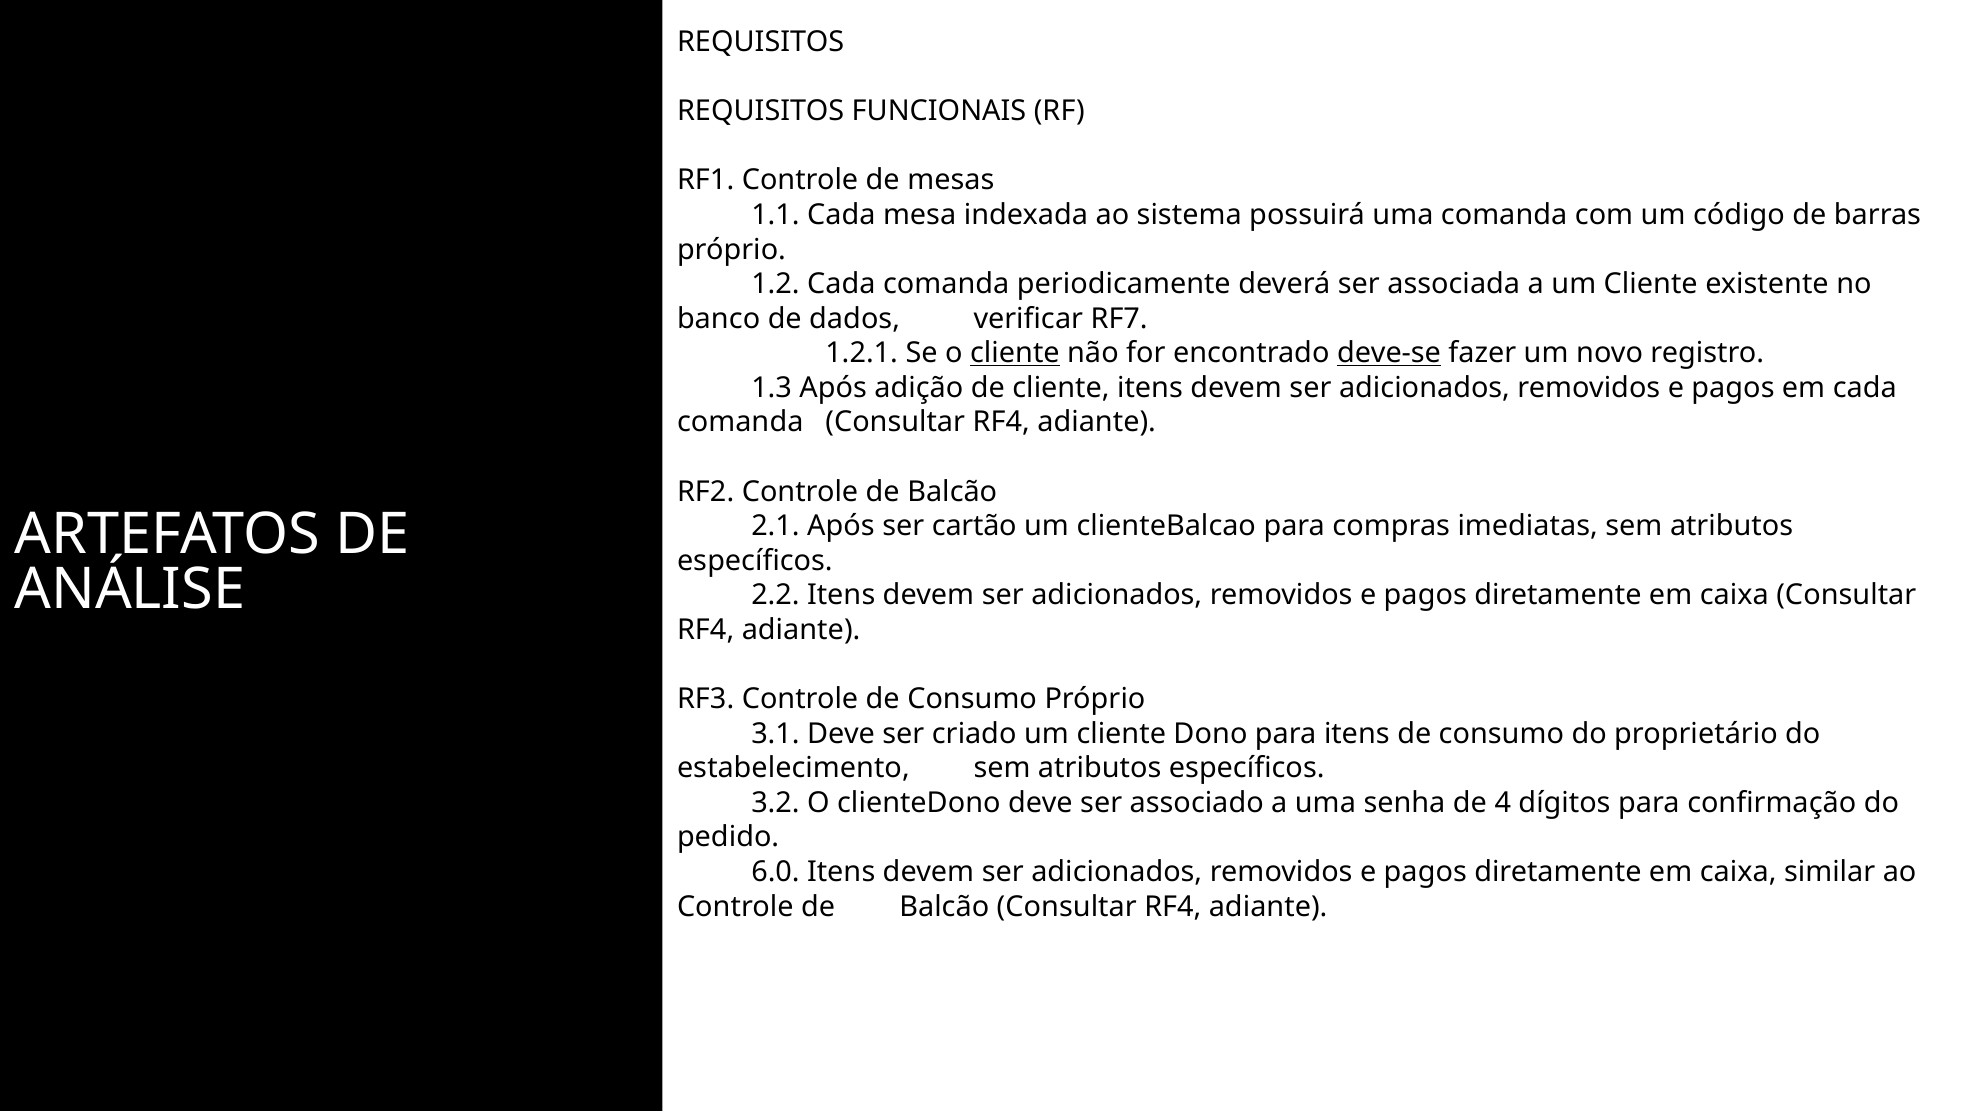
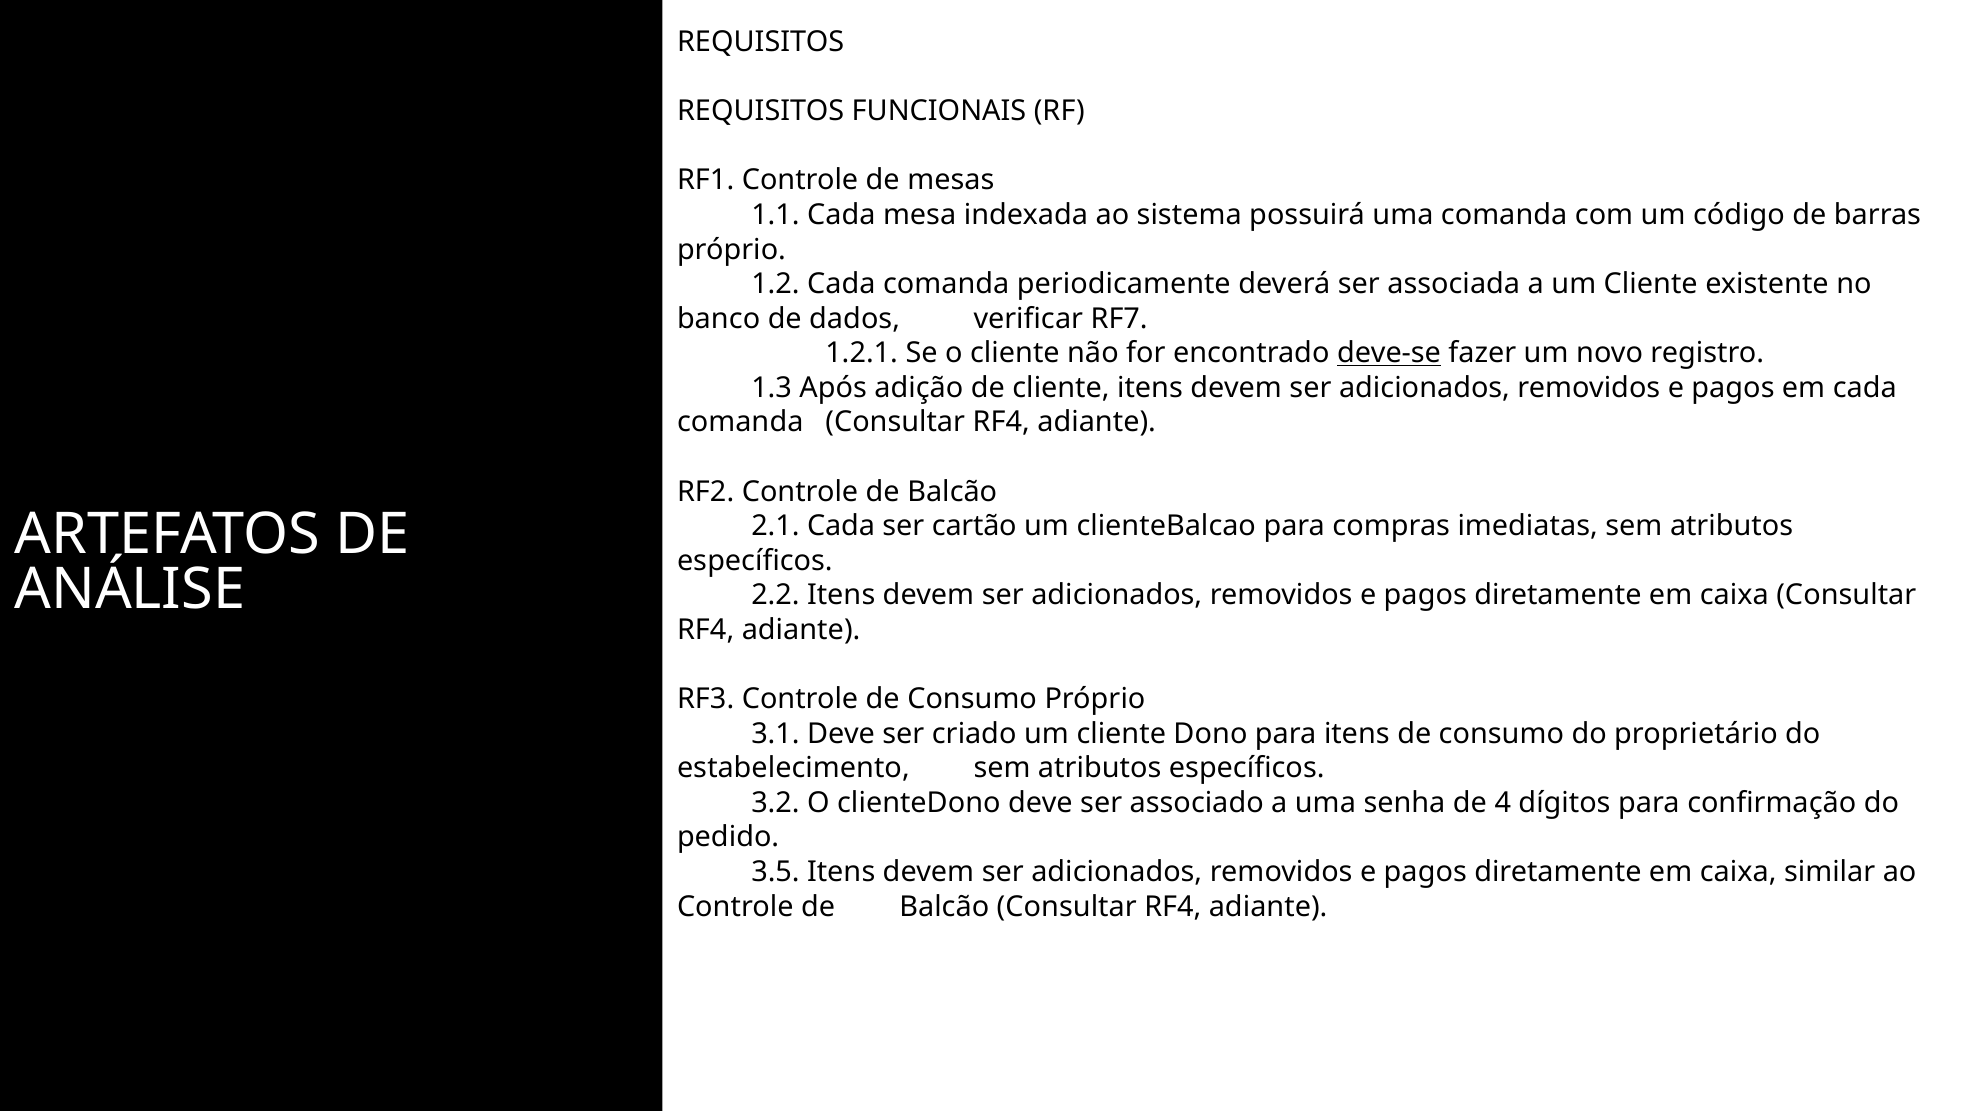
cliente at (1015, 353) underline: present -> none
2.1 Após: Após -> Cada
6.0: 6.0 -> 3.5
